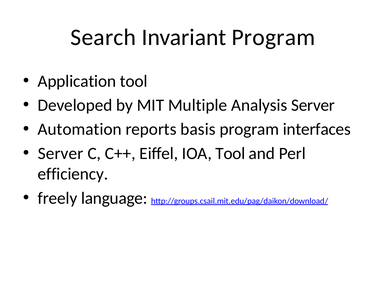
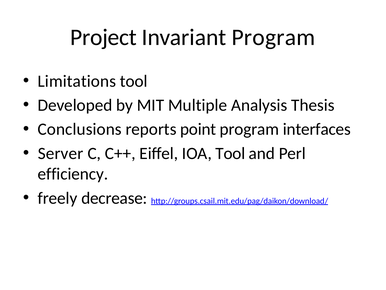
Search: Search -> Project
Application: Application -> Limitations
Analysis Server: Server -> Thesis
Automation: Automation -> Conclusions
basis: basis -> point
language: language -> decrease
